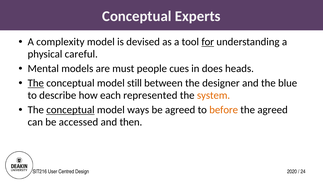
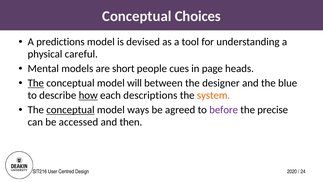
Experts: Experts -> Choices
complexity: complexity -> predictions
for underline: present -> none
must: must -> short
does: does -> page
still: still -> will
how underline: none -> present
represented: represented -> descriptions
before colour: orange -> purple
the agreed: agreed -> precise
